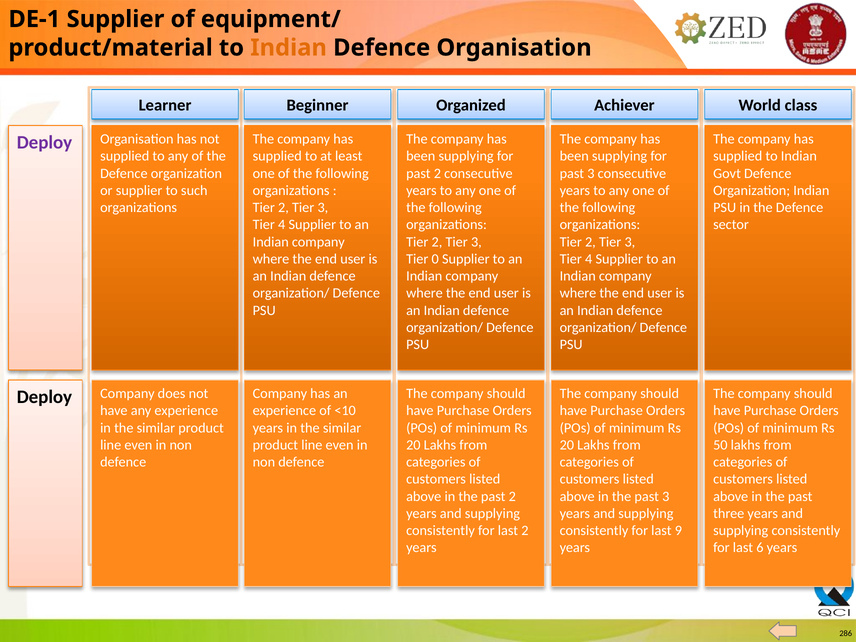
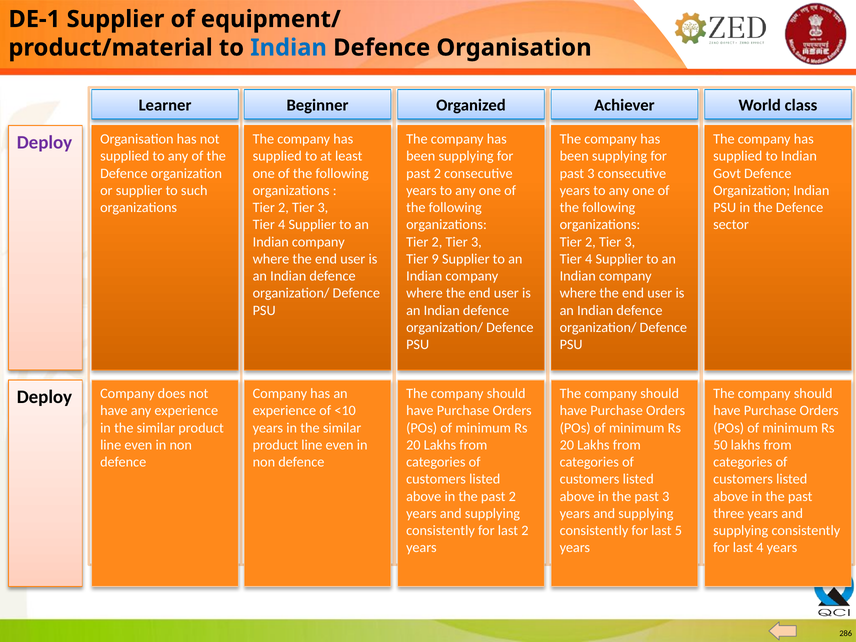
Indian at (289, 48) colour: orange -> blue
0: 0 -> 9
9: 9 -> 5
last 6: 6 -> 4
